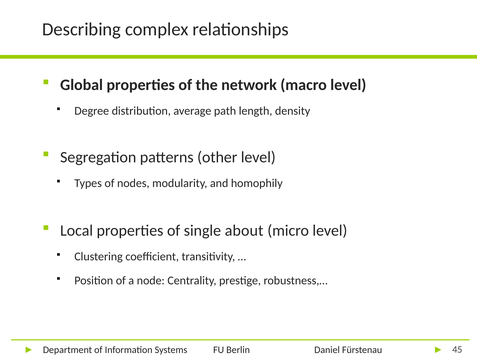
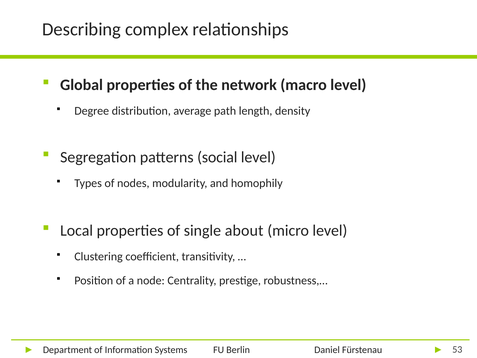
other: other -> social
45: 45 -> 53
